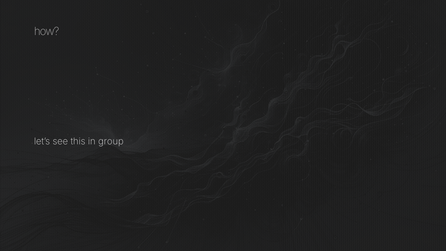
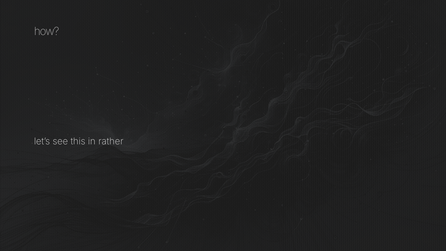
group: group -> rather
